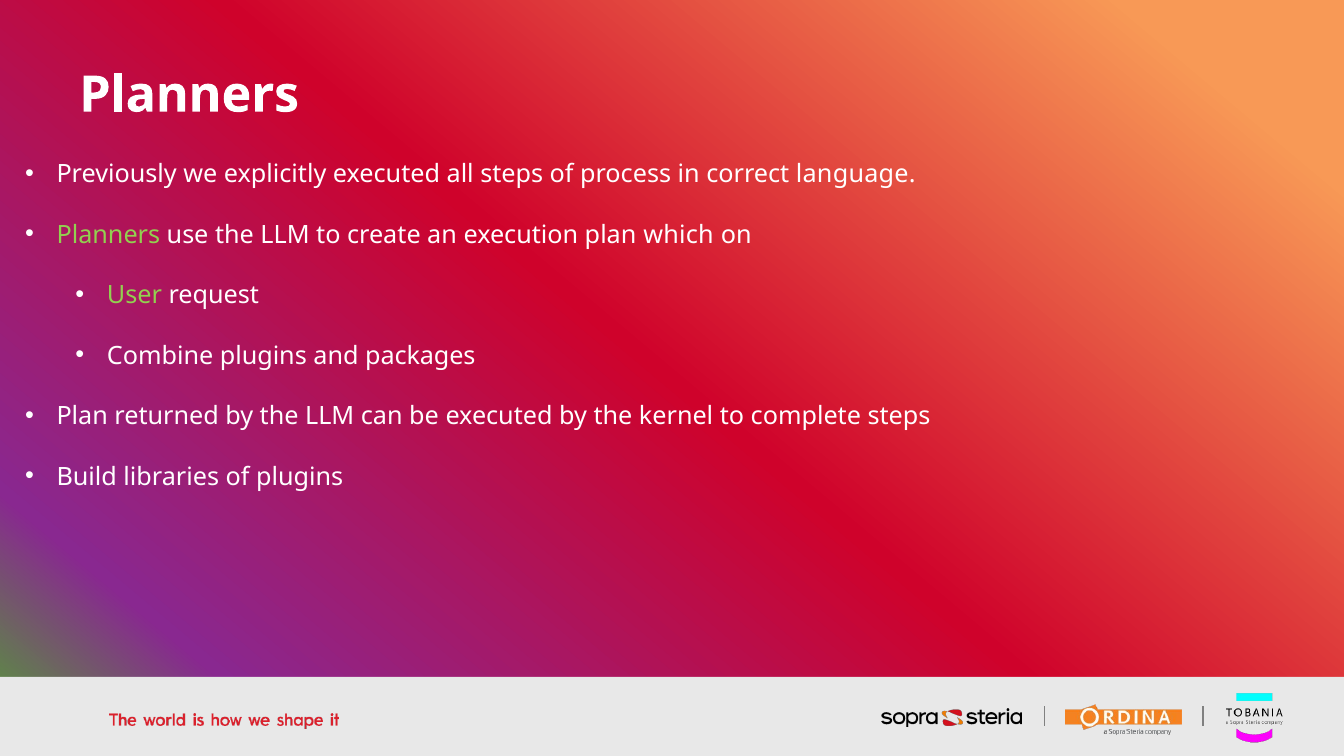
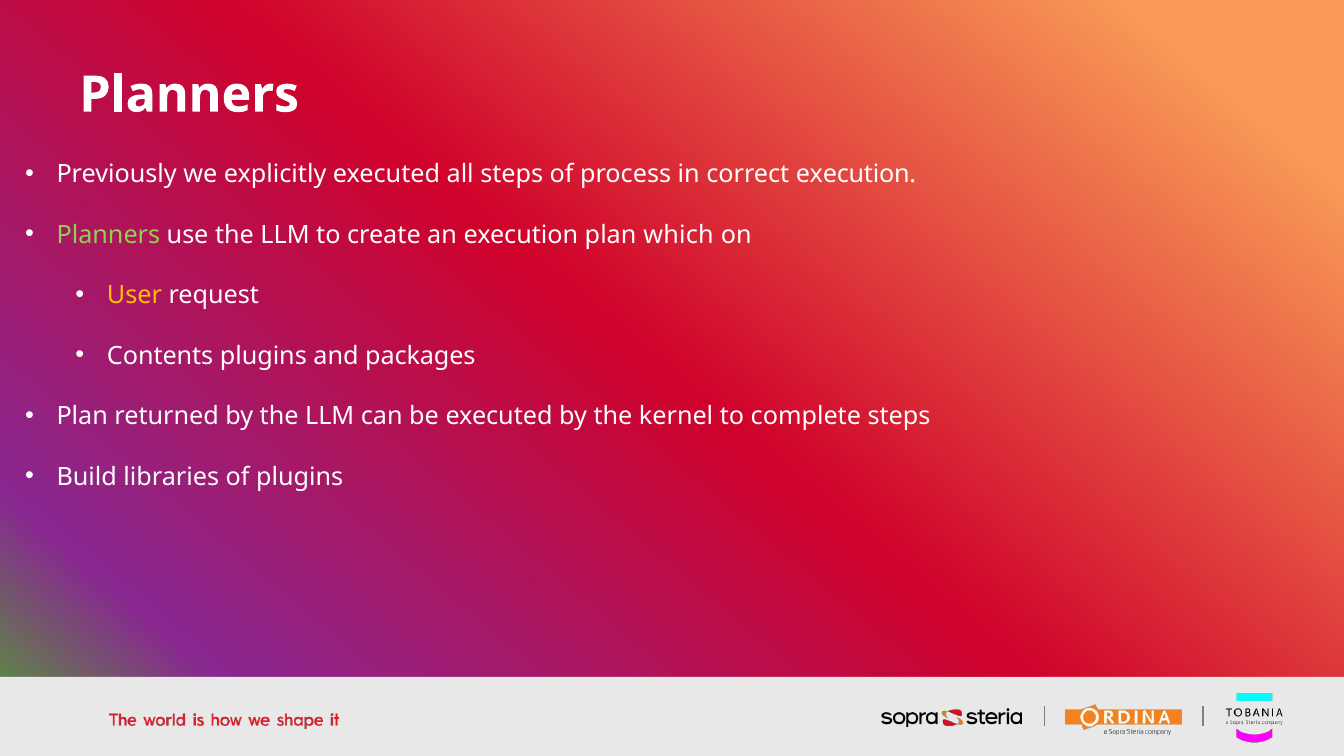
correct language: language -> execution
User colour: light green -> yellow
Combine: Combine -> Contents
